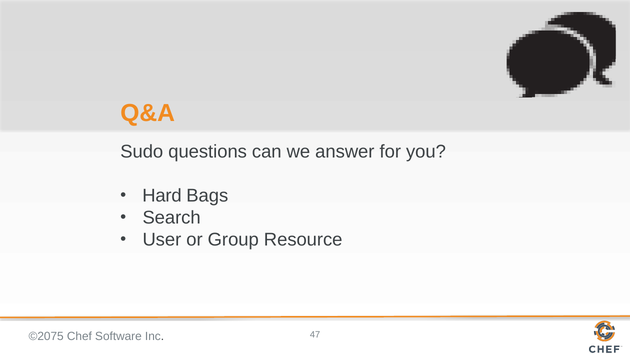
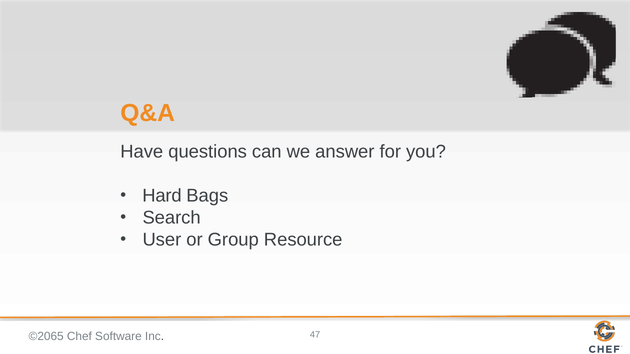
Sudo: Sudo -> Have
©2075: ©2075 -> ©2065
